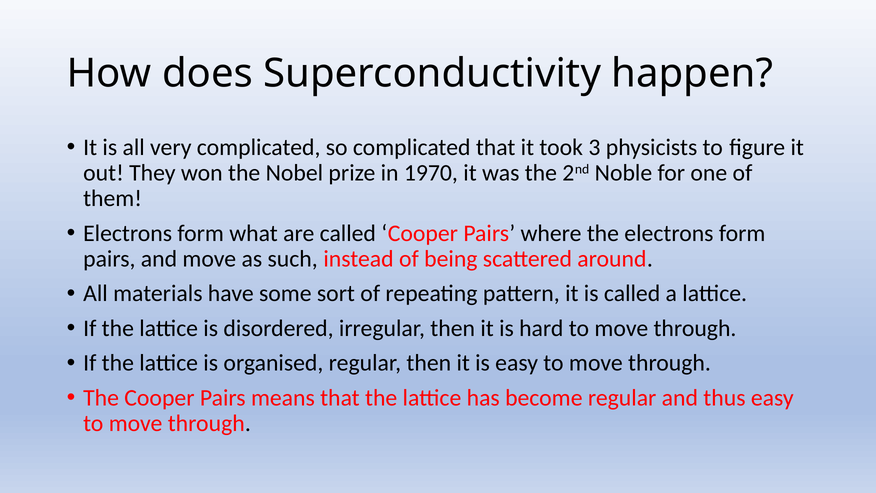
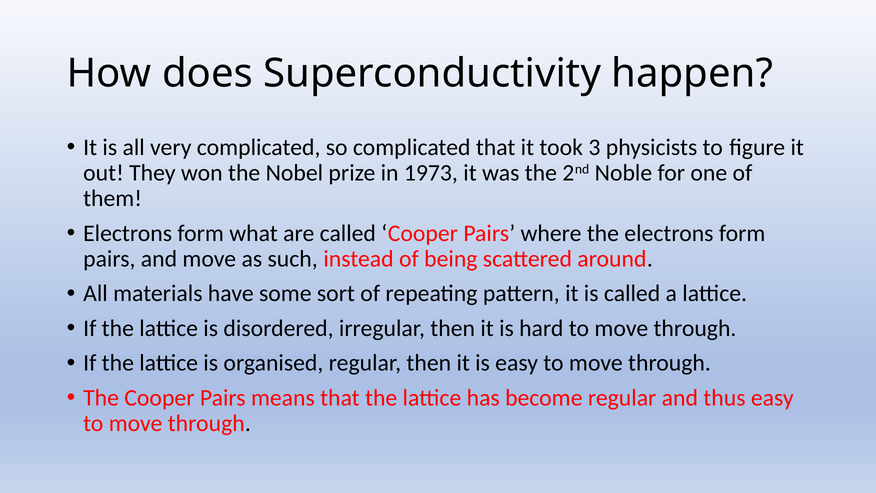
1970: 1970 -> 1973
